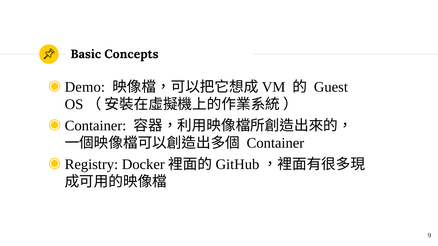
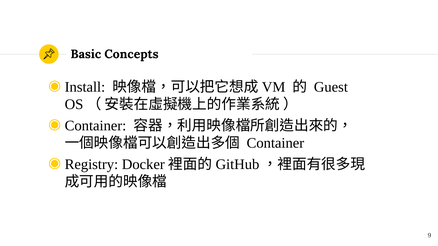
Demo: Demo -> Install
